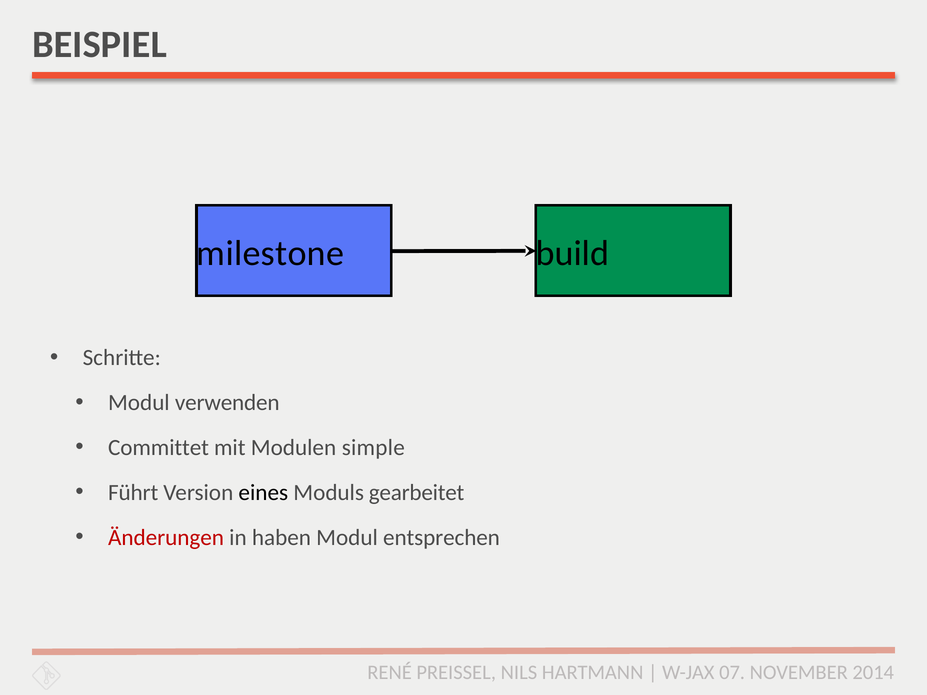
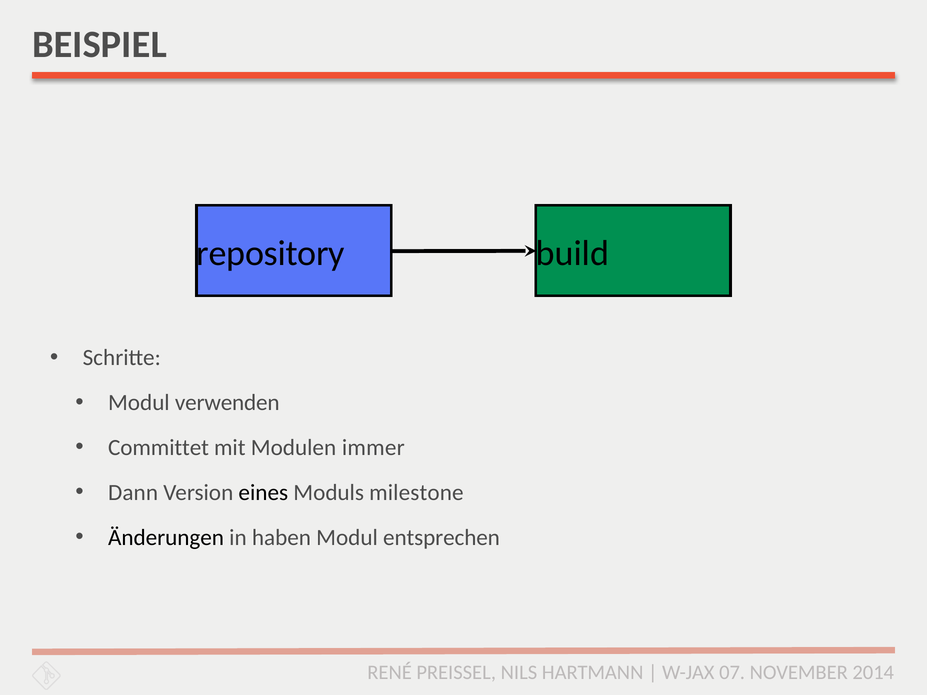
milestone: milestone -> repository
simple: simple -> immer
Führt: Führt -> Dann
gearbeitet: gearbeitet -> milestone
Änderungen colour: red -> black
